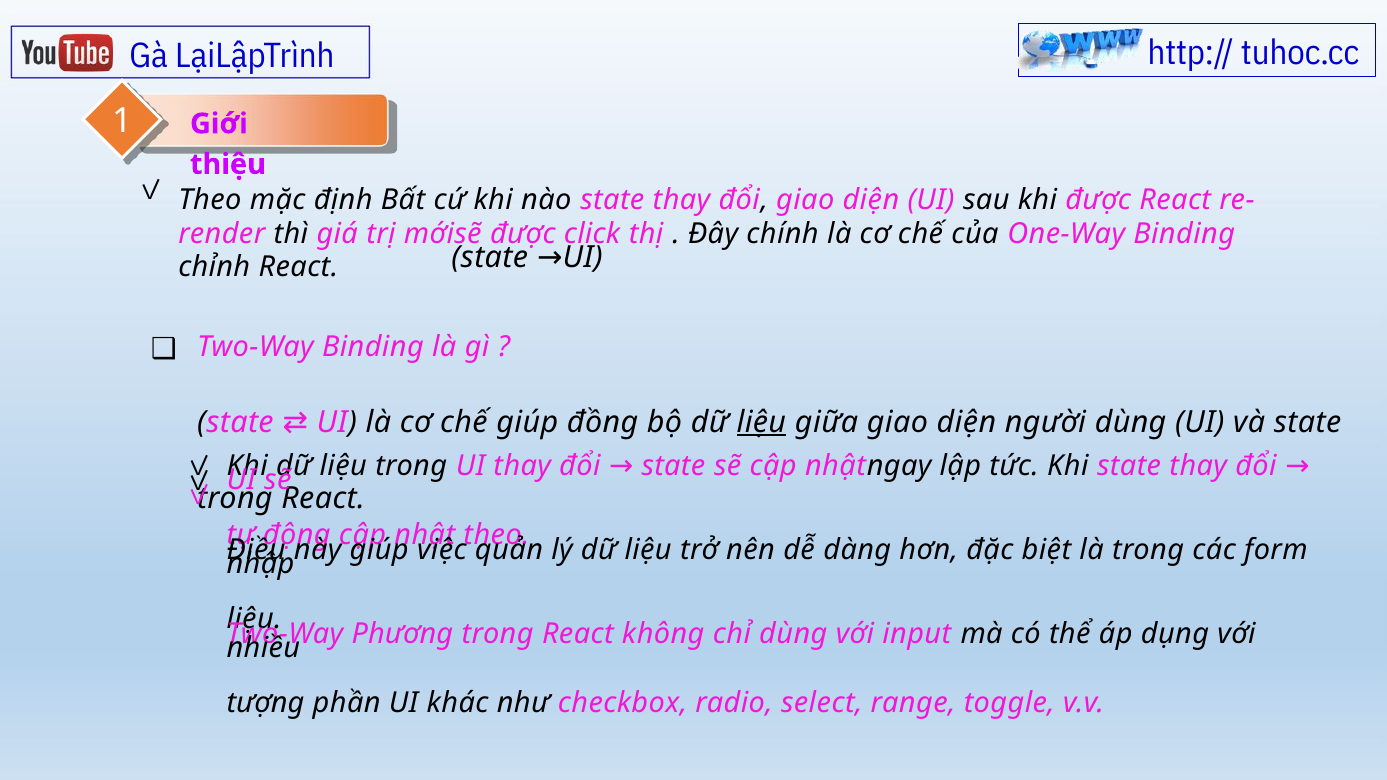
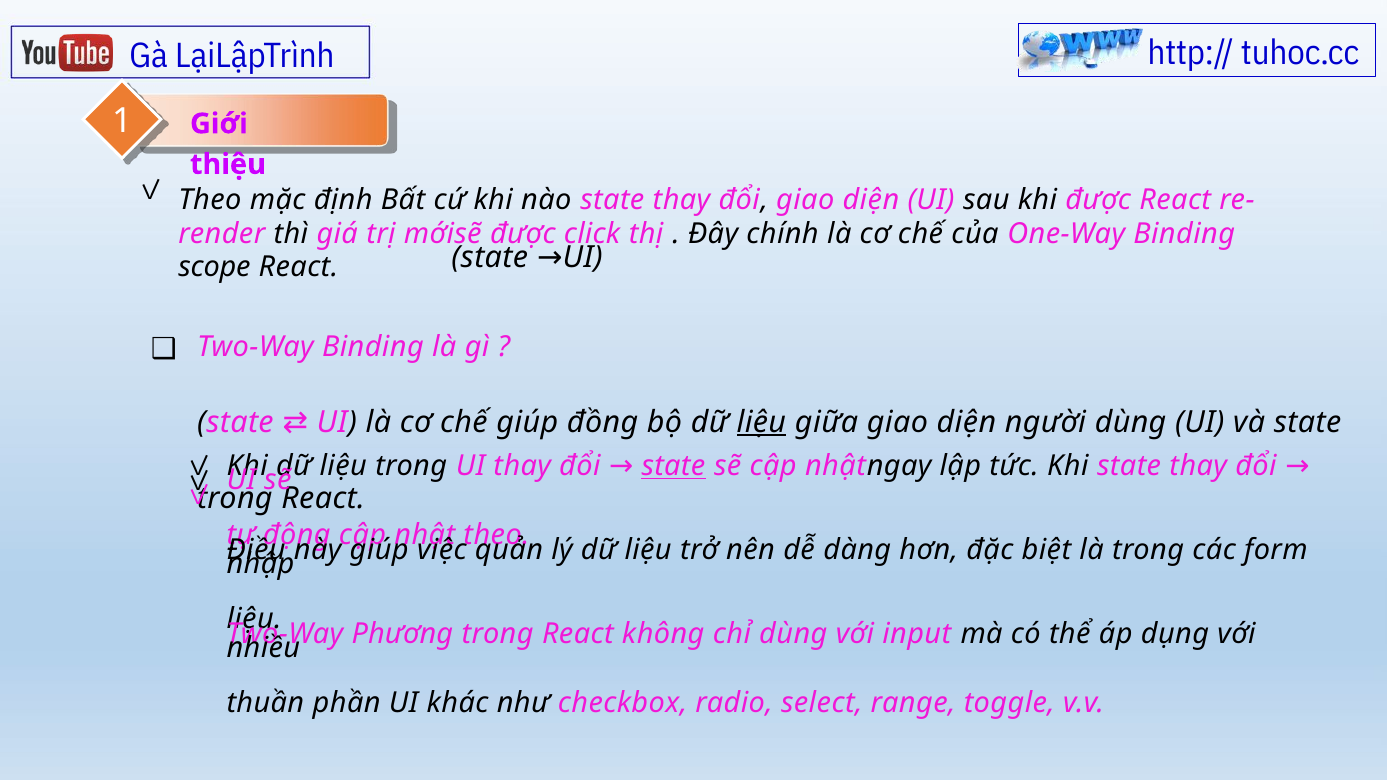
chỉnh: chỉnh -> scope
state at (673, 466) underline: none -> present
tượng: tượng -> thuần
